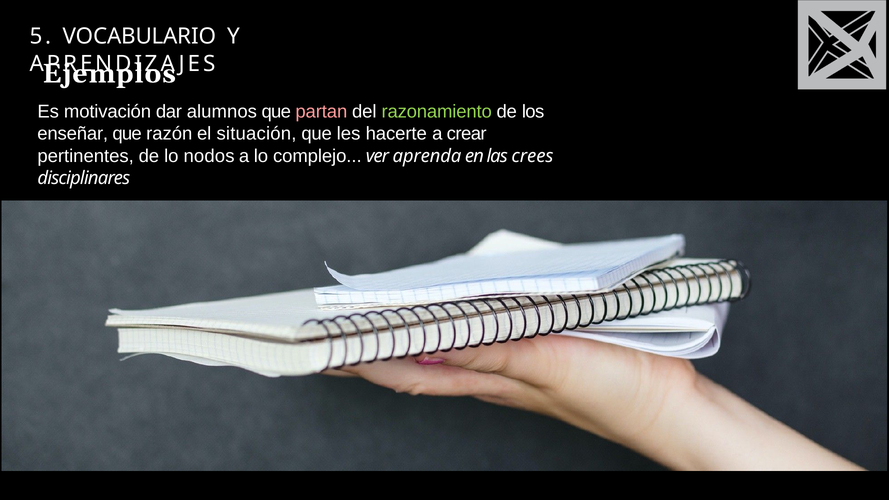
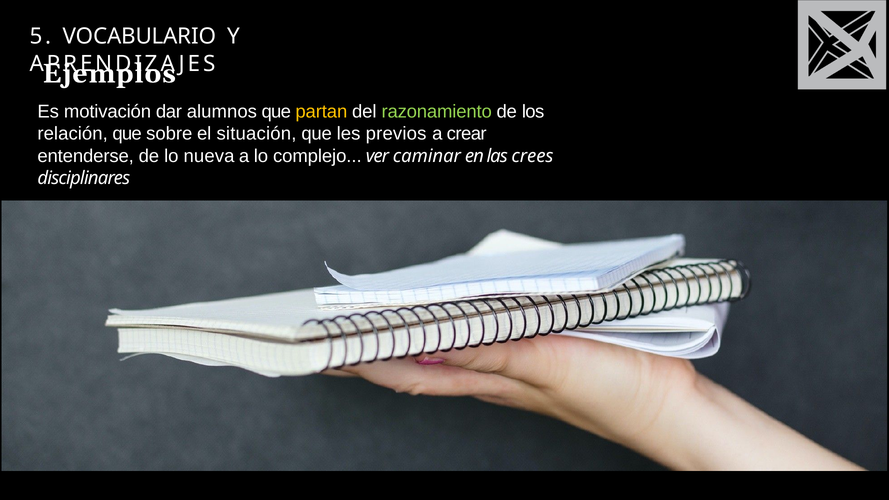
partan colour: pink -> yellow
enseñar: enseñar -> relación
razón: razón -> sobre
hacerte: hacerte -> previos
pertinentes: pertinentes -> entenderse
nodos: nodos -> nueva
aprenda: aprenda -> caminar
